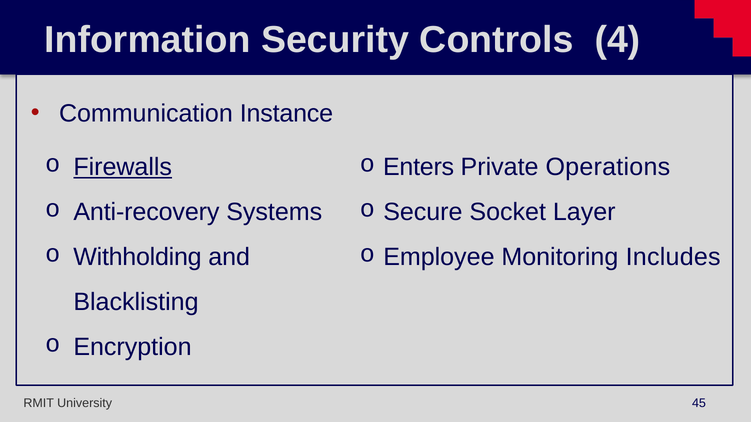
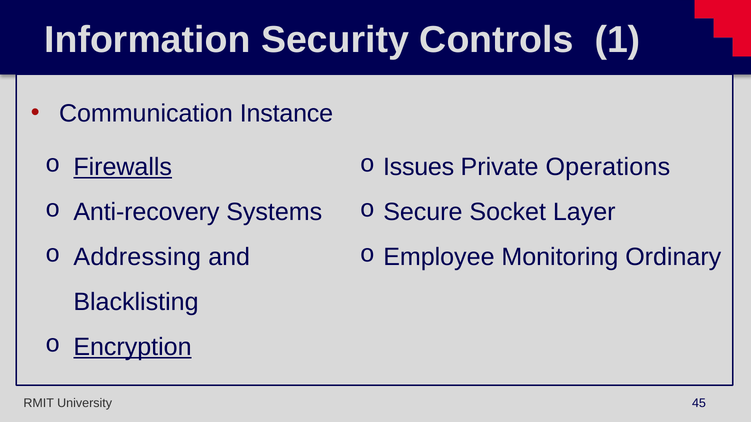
4: 4 -> 1
Enters: Enters -> Issues
Withholding: Withholding -> Addressing
Includes: Includes -> Ordinary
Encryption underline: none -> present
